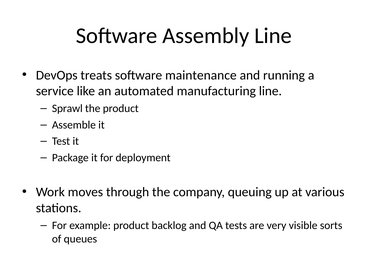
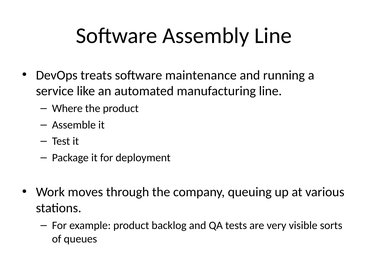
Sprawl: Sprawl -> Where
